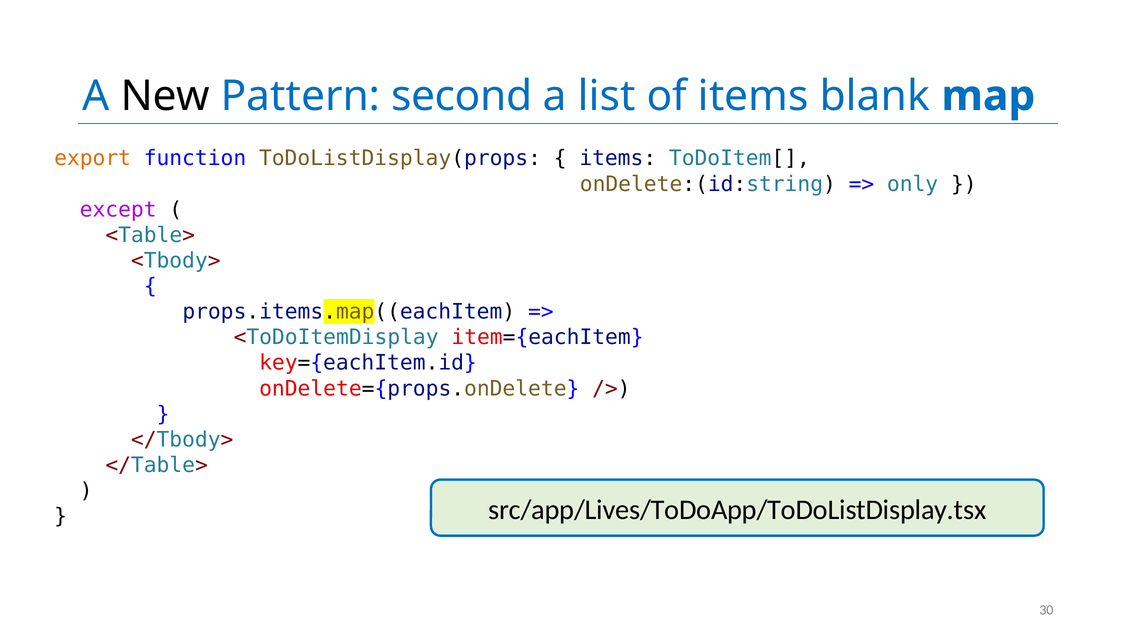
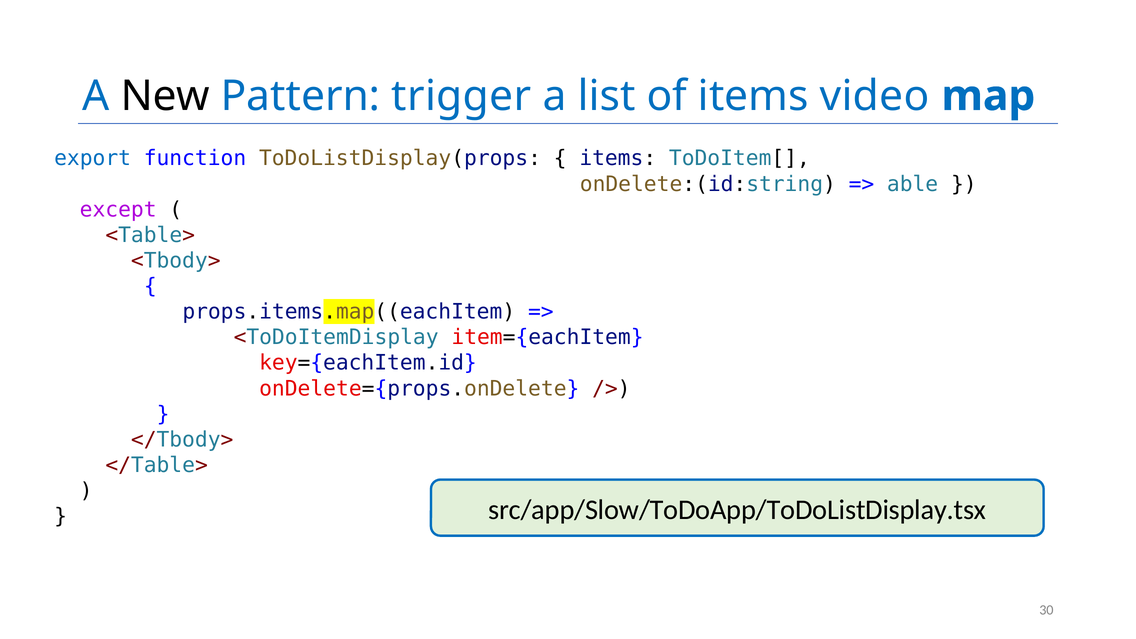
second: second -> trigger
blank: blank -> video
export colour: orange -> blue
only: only -> able
src/app/Lives/ToDoApp/ToDoListDisplay.tsx: src/app/Lives/ToDoApp/ToDoListDisplay.tsx -> src/app/Slow/ToDoApp/ToDoListDisplay.tsx
